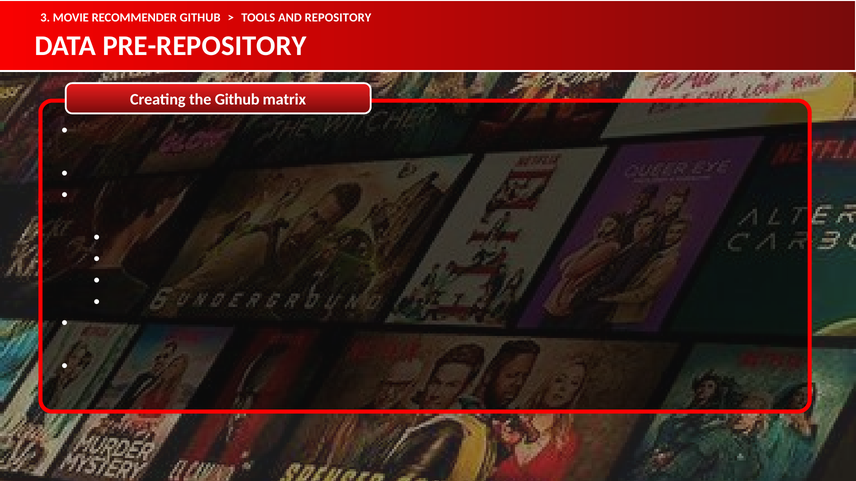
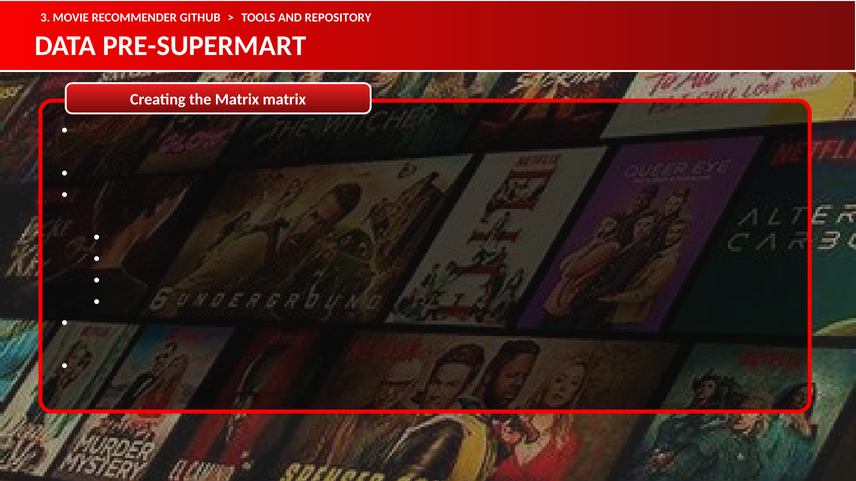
PRE-REPOSITORY: PRE-REPOSITORY -> PRE-SUPERMART
the Github: Github -> Matrix
